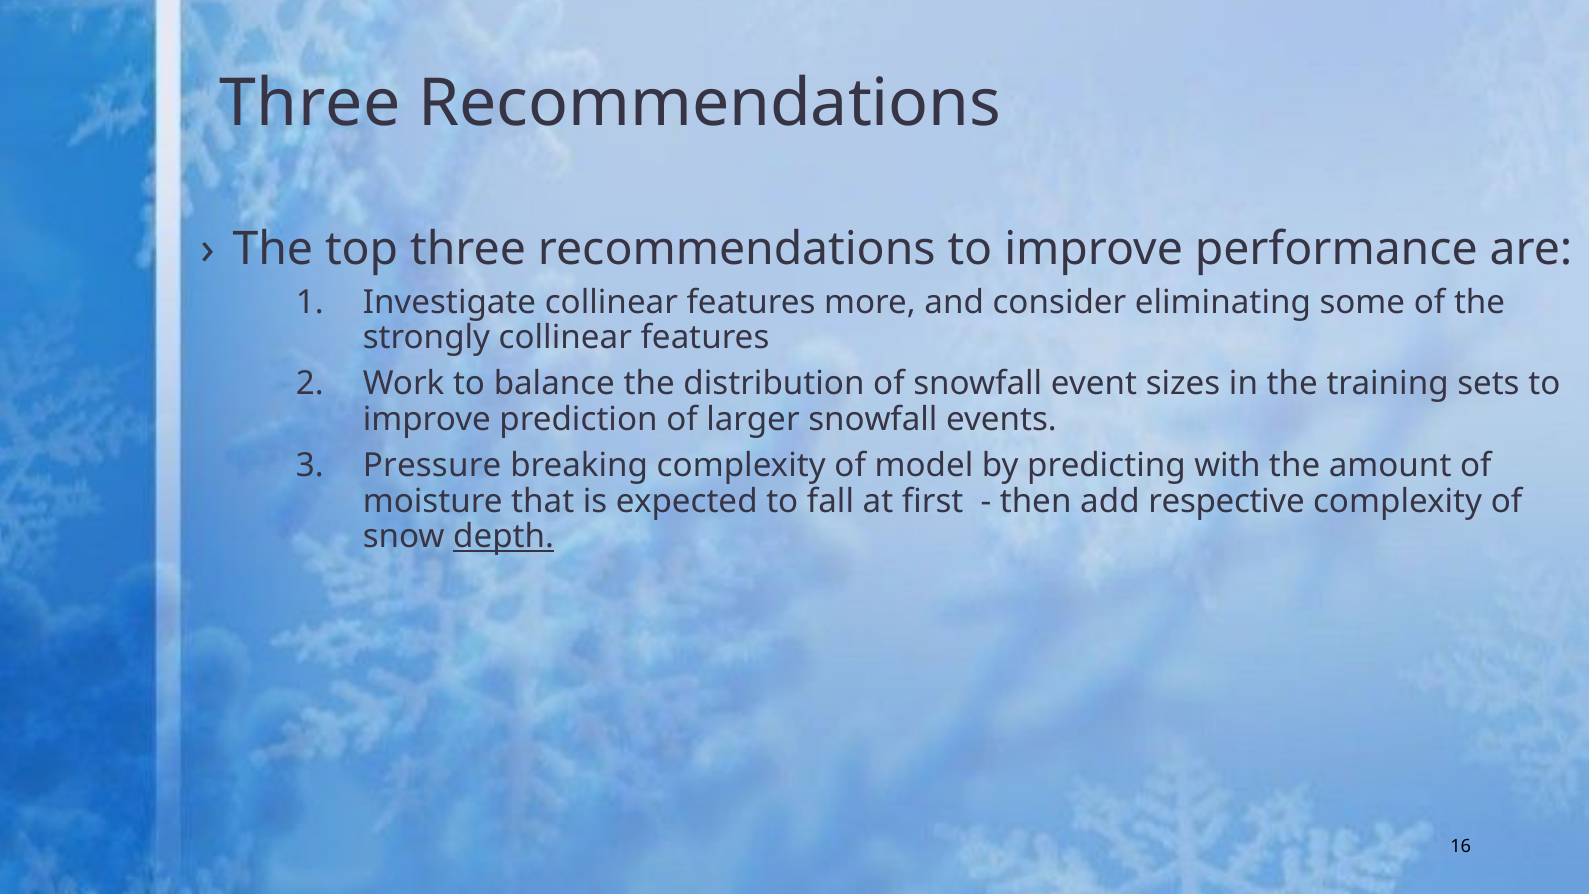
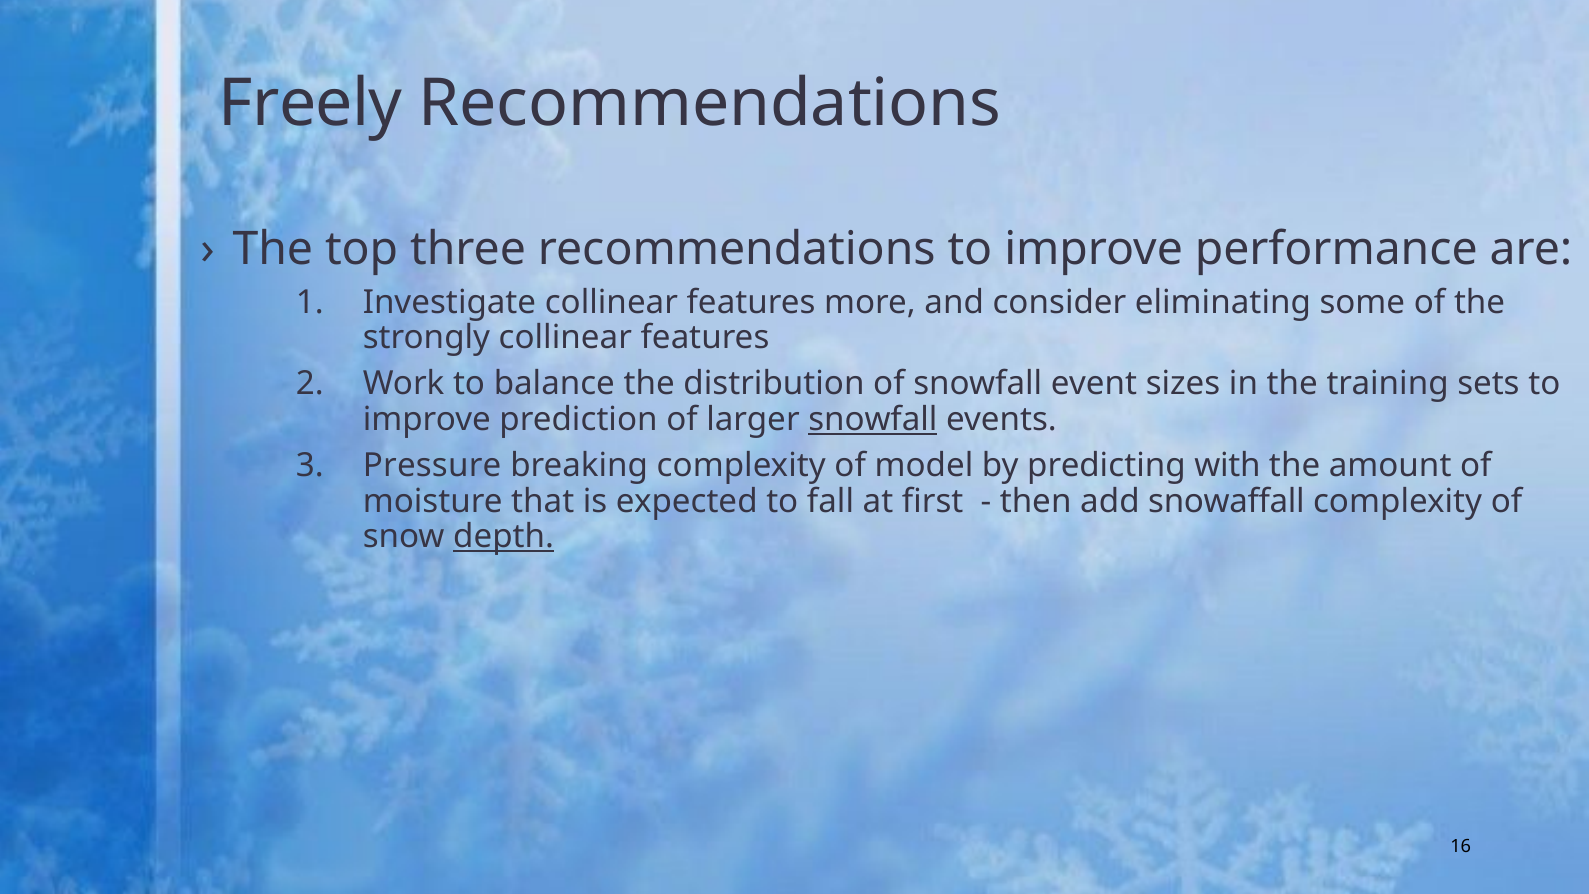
Three at (310, 104): Three -> Freely
snowfall at (873, 420) underline: none -> present
respective: respective -> snowaffall
